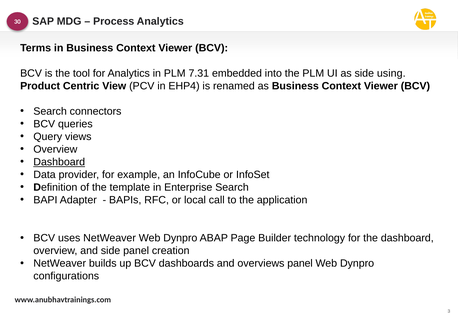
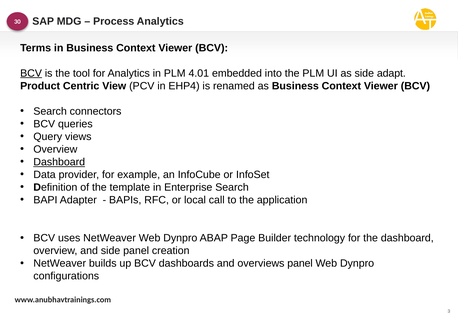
BCV at (31, 73) underline: none -> present
7.31: 7.31 -> 4.01
using: using -> adapt
